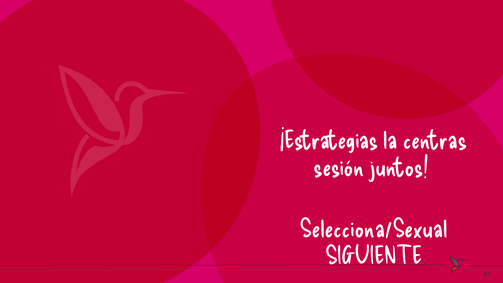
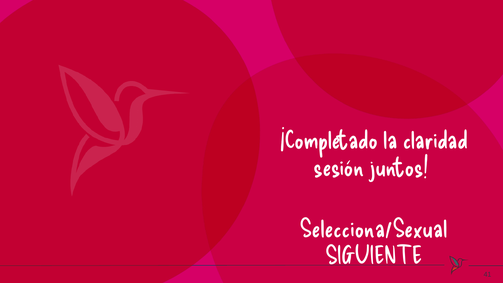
¡Estrategias: ¡Estrategias -> ¡Completado
centras: centras -> claridad
